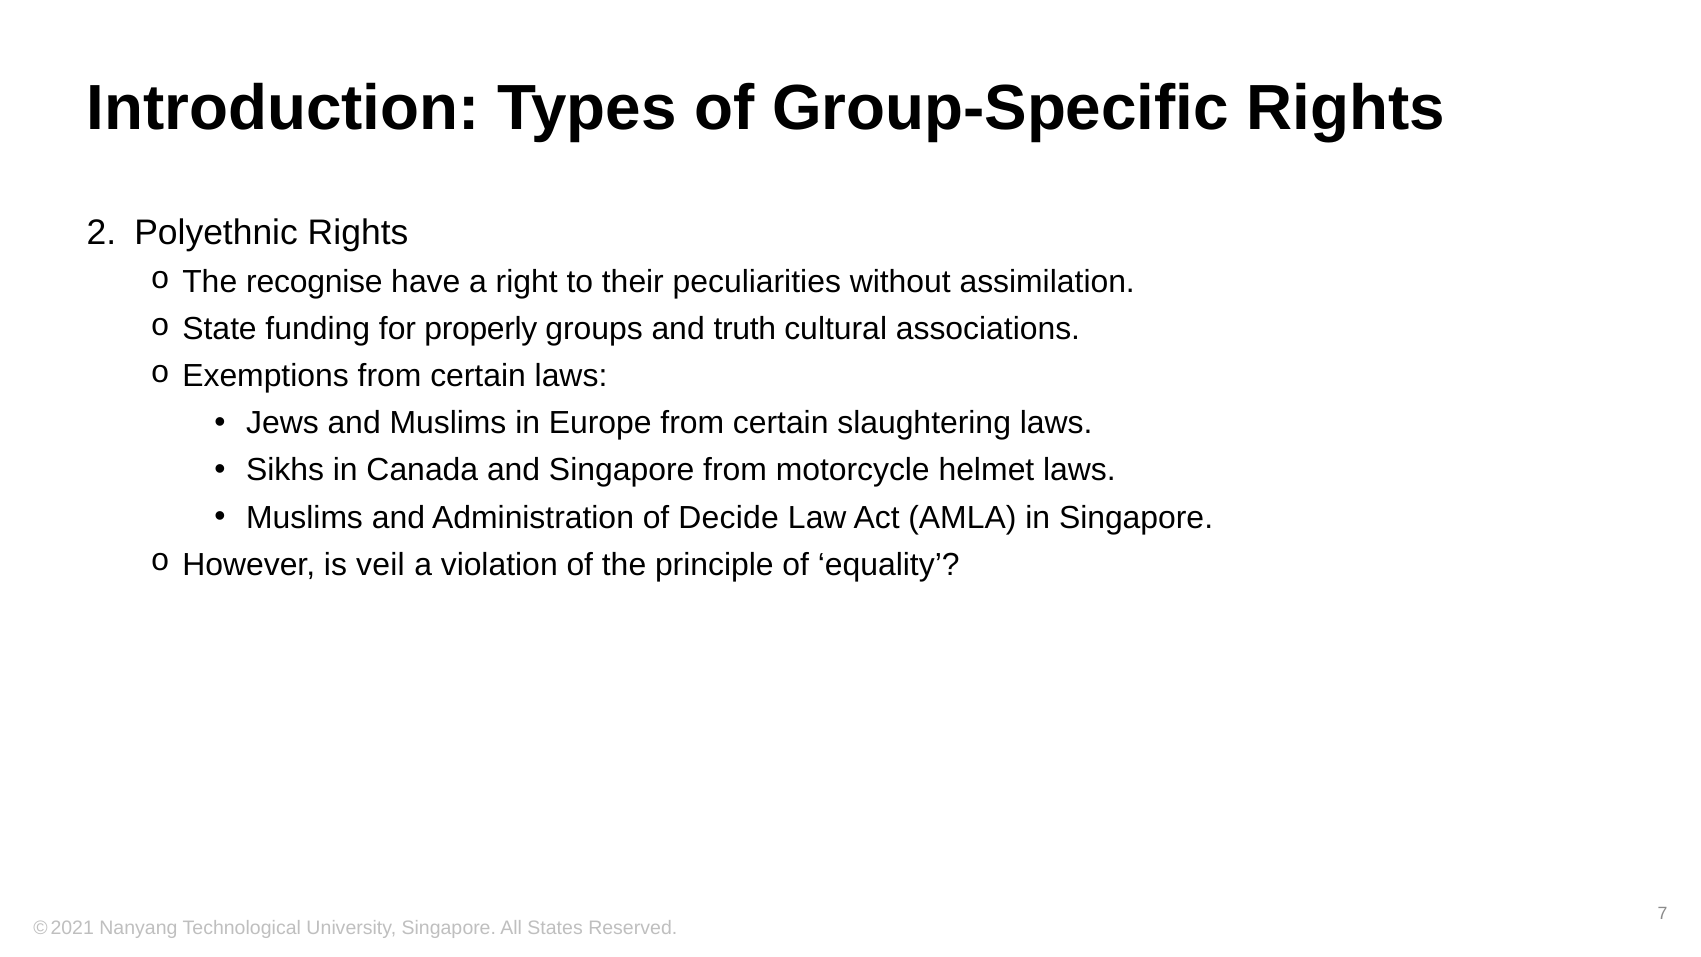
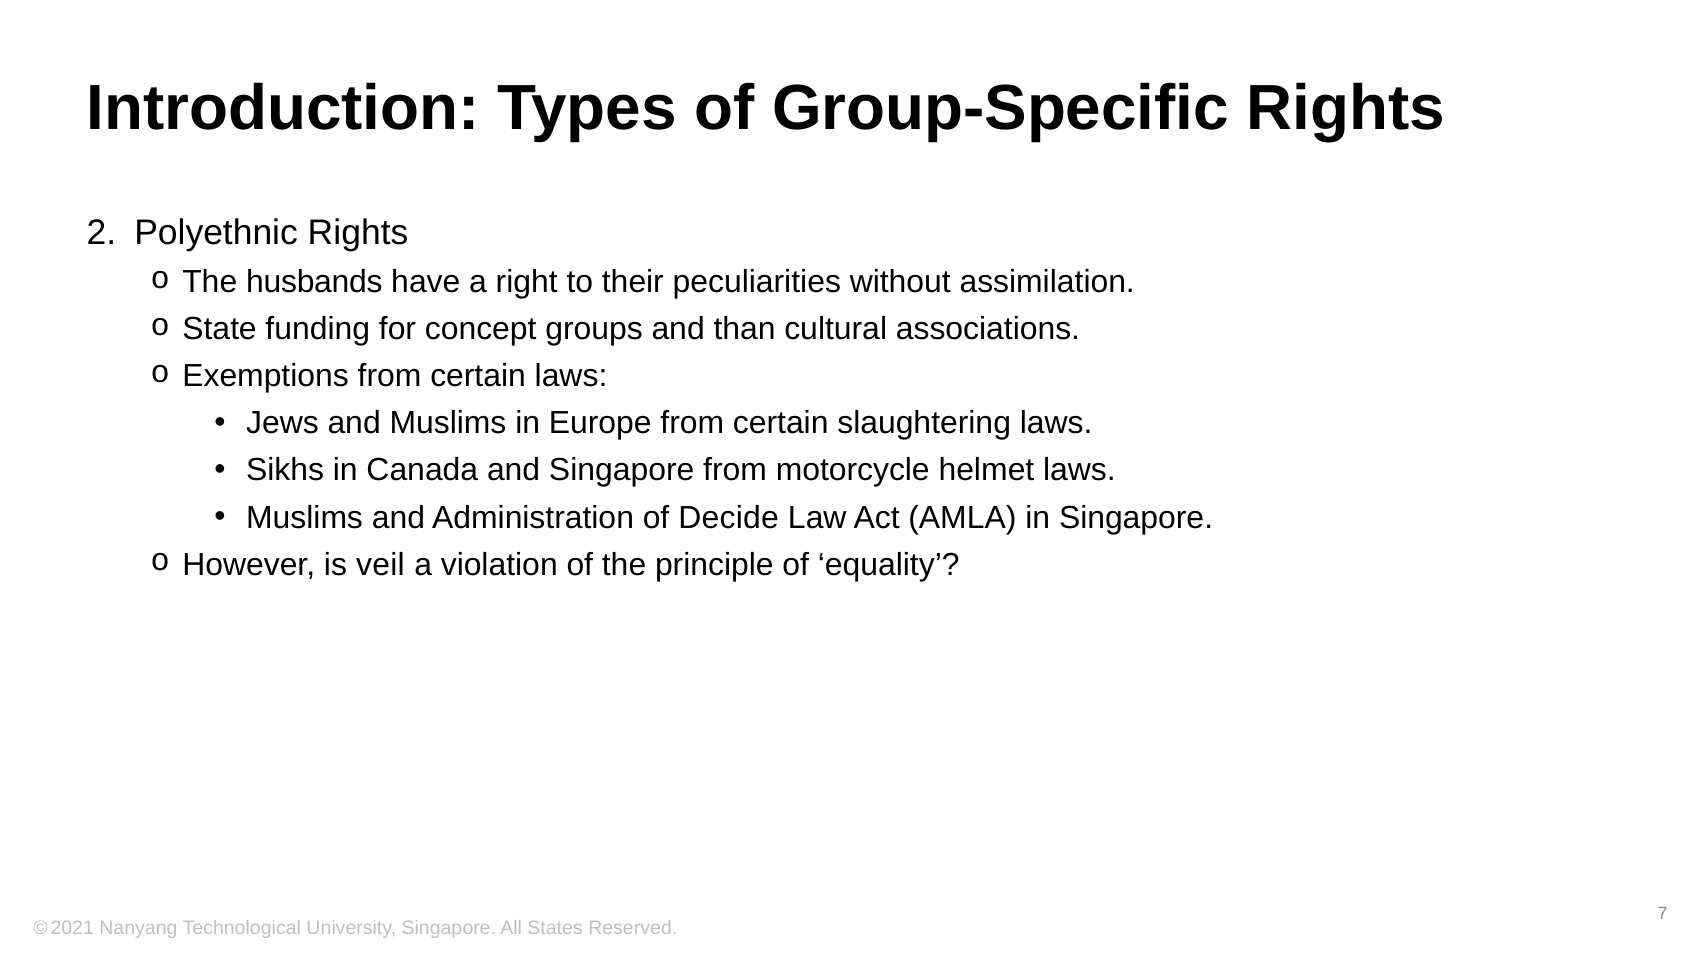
recognise: recognise -> husbands
properly: properly -> concept
truth: truth -> than
